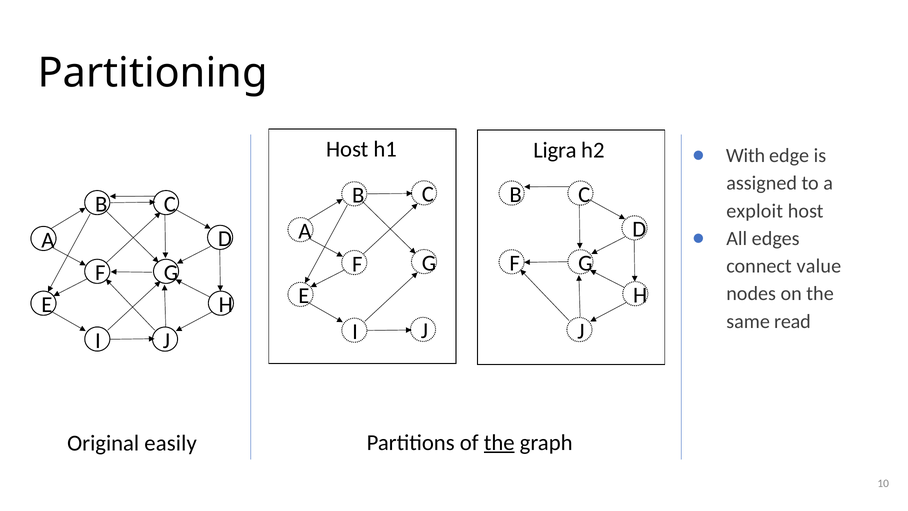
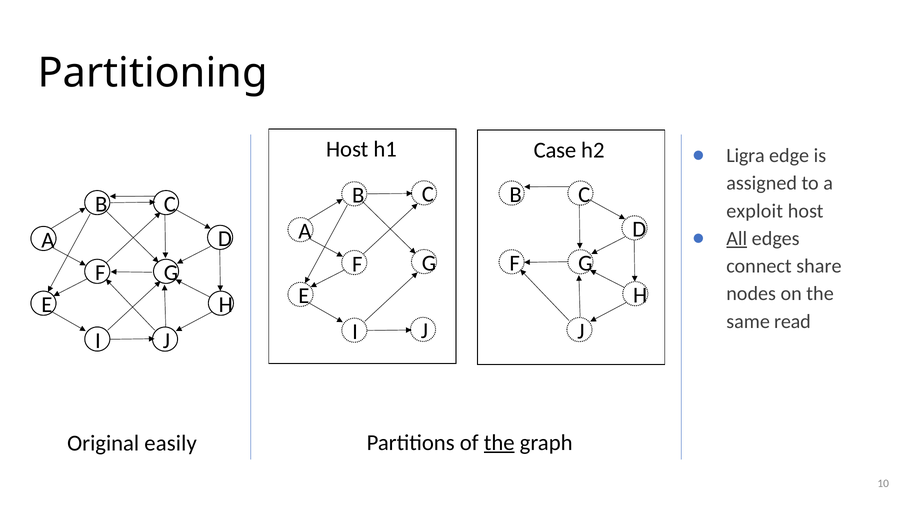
Ligra: Ligra -> Case
With: With -> Ligra
All underline: none -> present
value: value -> share
